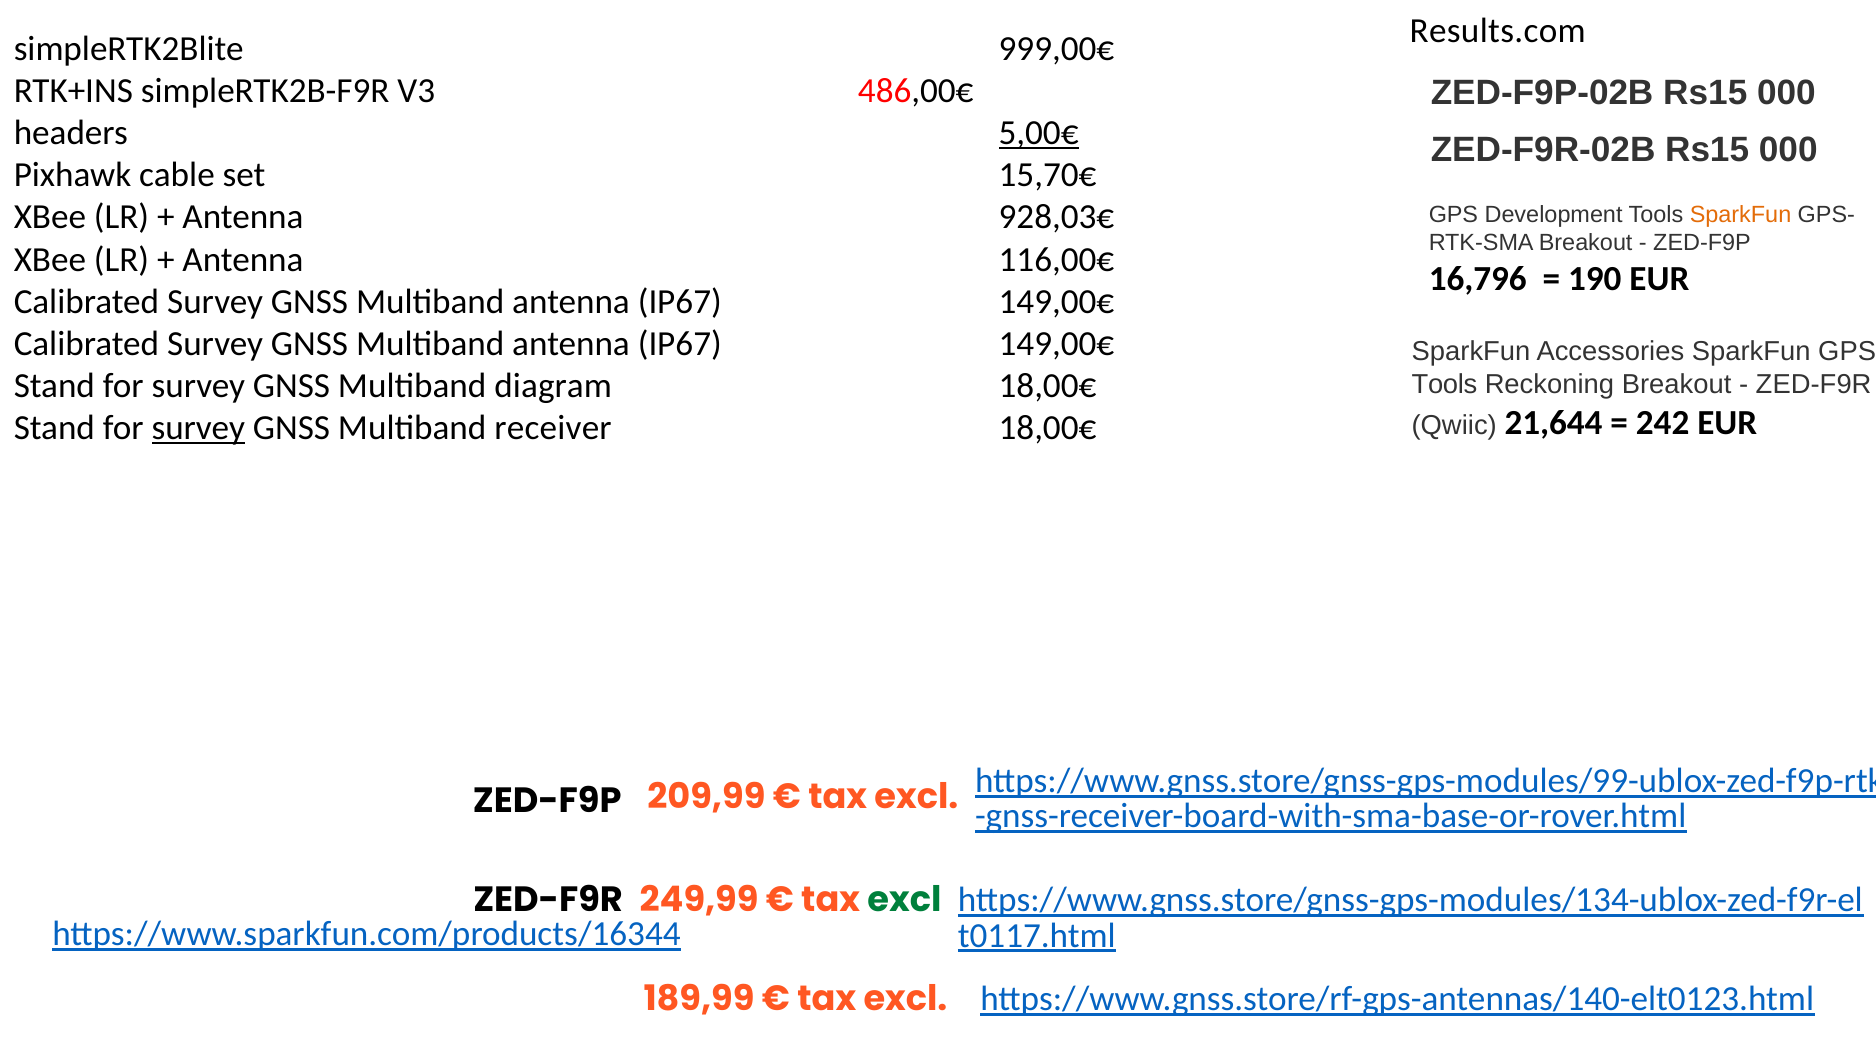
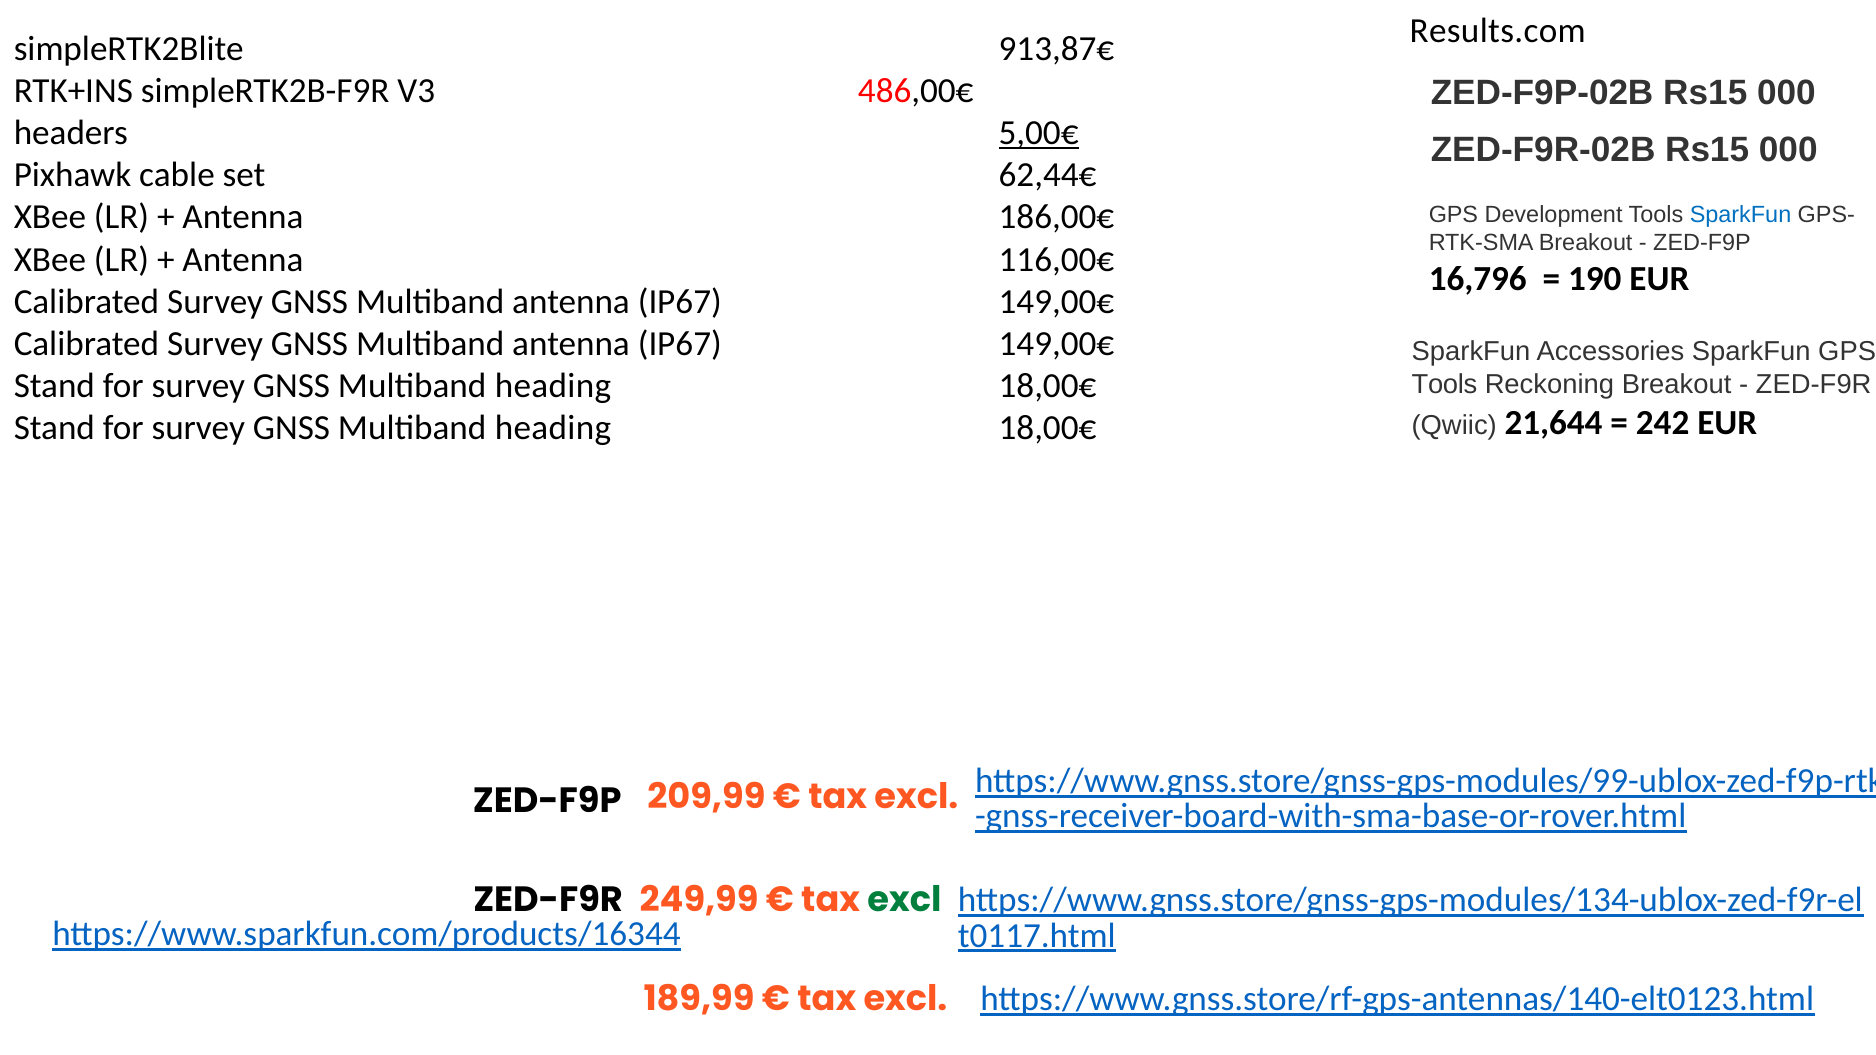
999,00€: 999,00€ -> 913,87€
15,70€: 15,70€ -> 62,44€
928,03€: 928,03€ -> 186,00€
SparkFun at (1741, 214) colour: orange -> blue
diagram at (553, 386): diagram -> heading
survey at (198, 428) underline: present -> none
receiver at (553, 428): receiver -> heading
